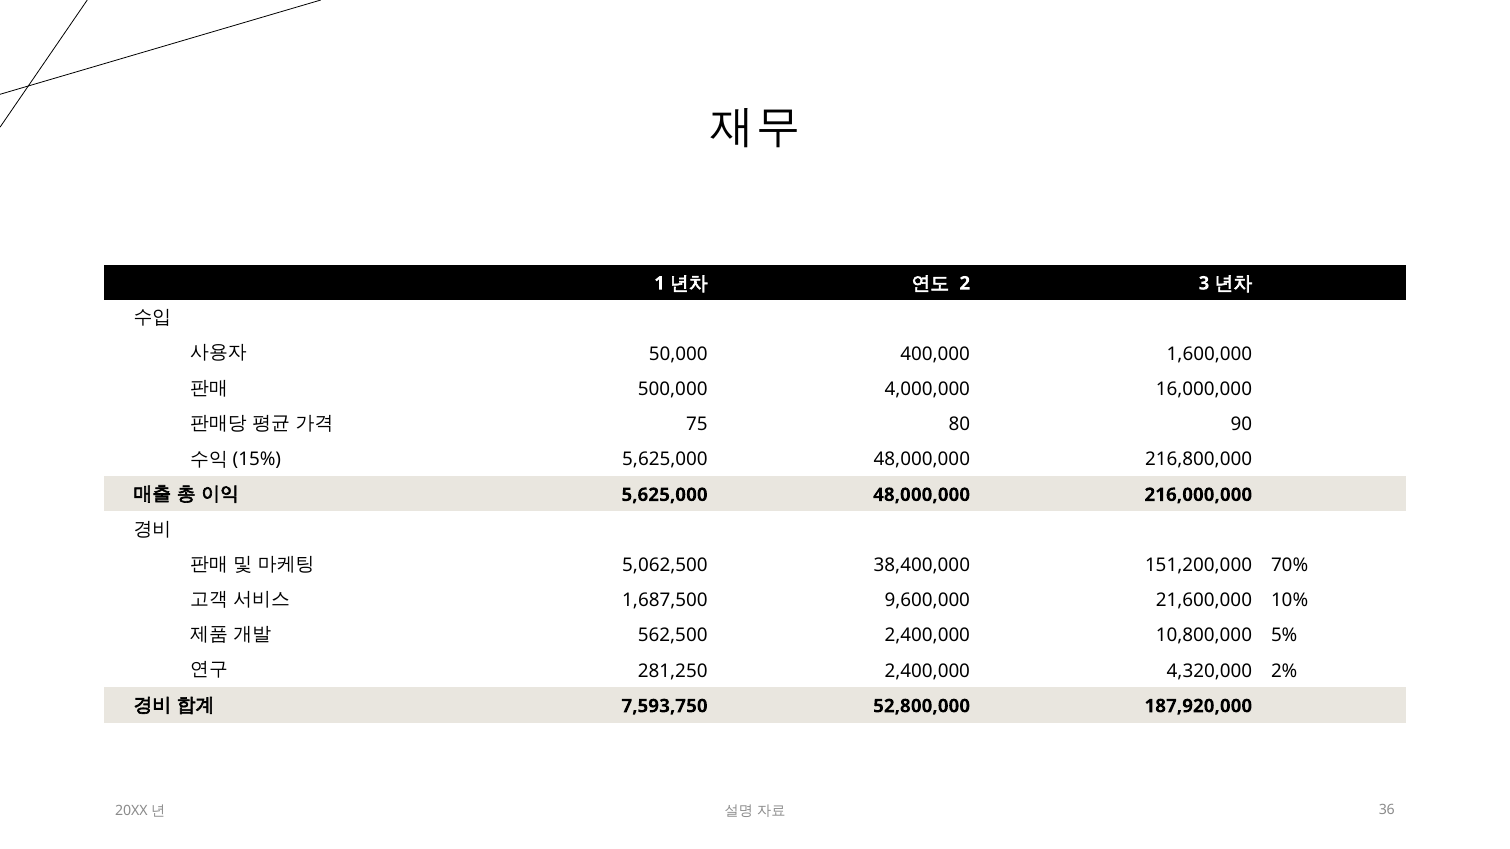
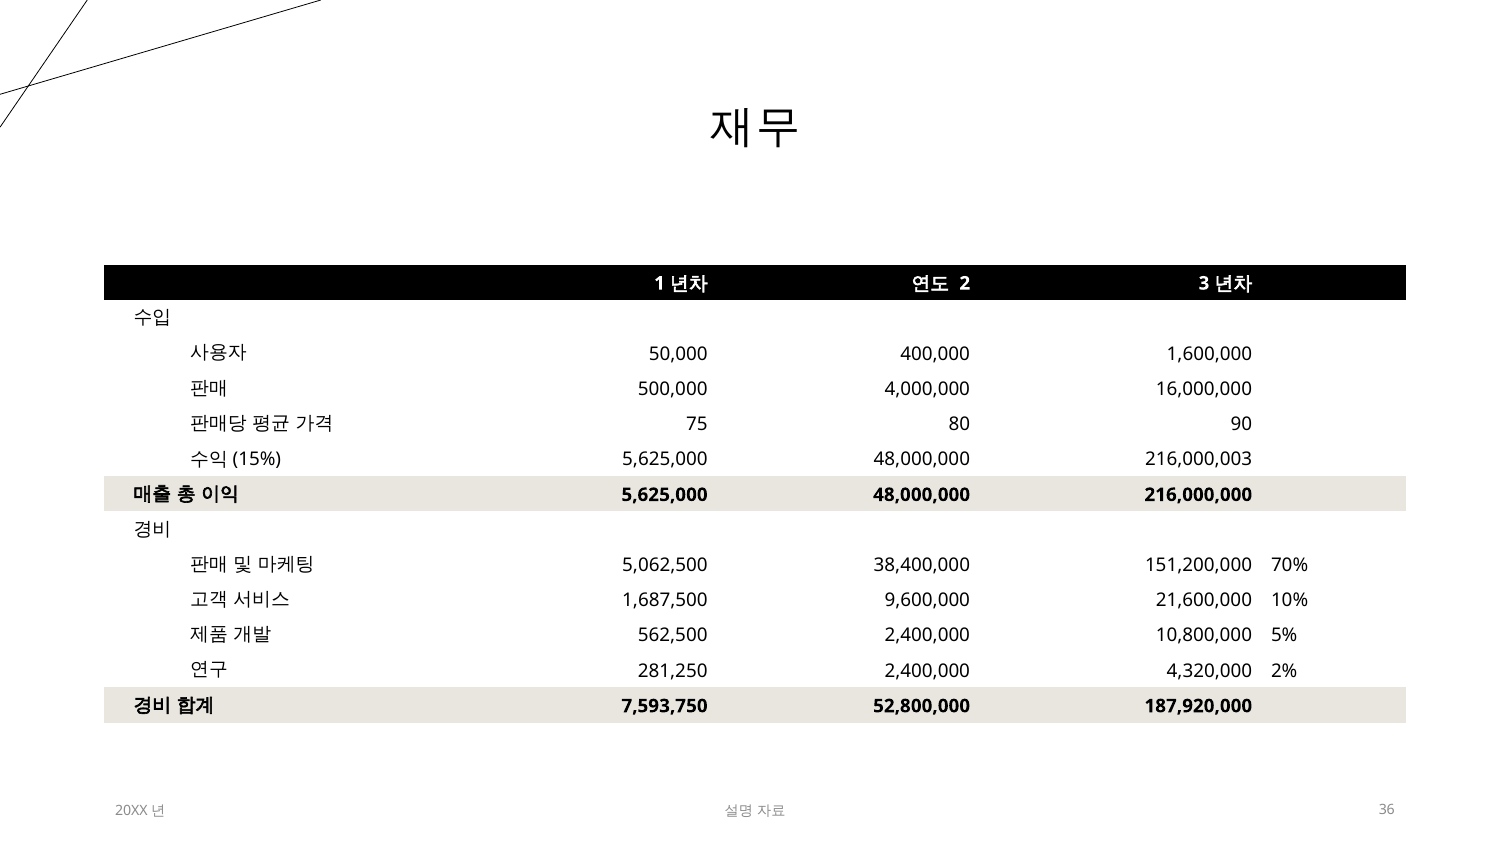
216,800,000: 216,800,000 -> 216,000,003
